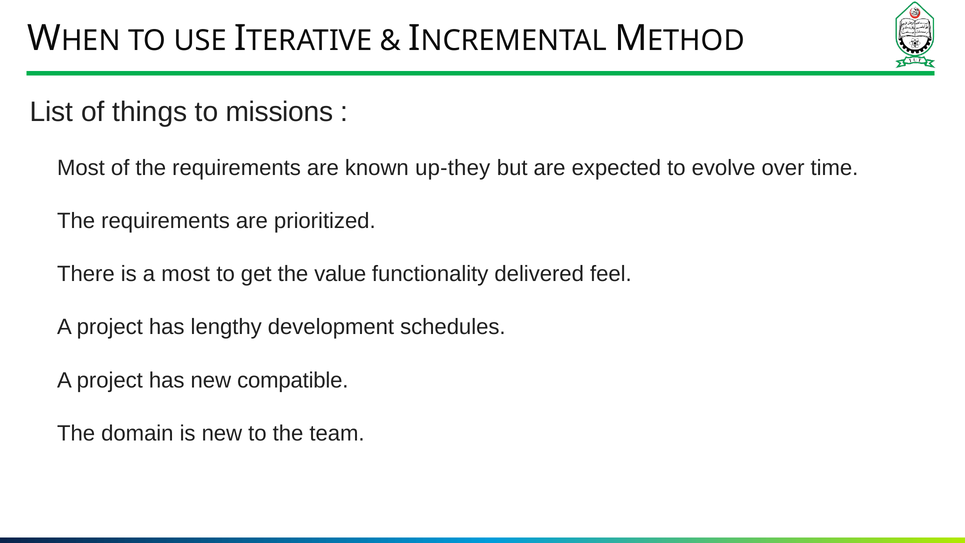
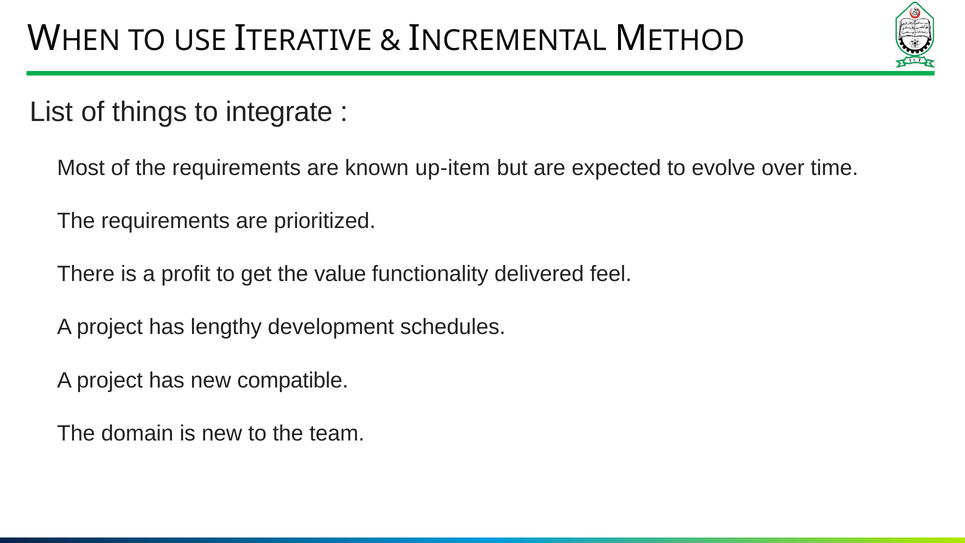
missions: missions -> integrate
up-they: up-they -> up-item
most: most -> profit
